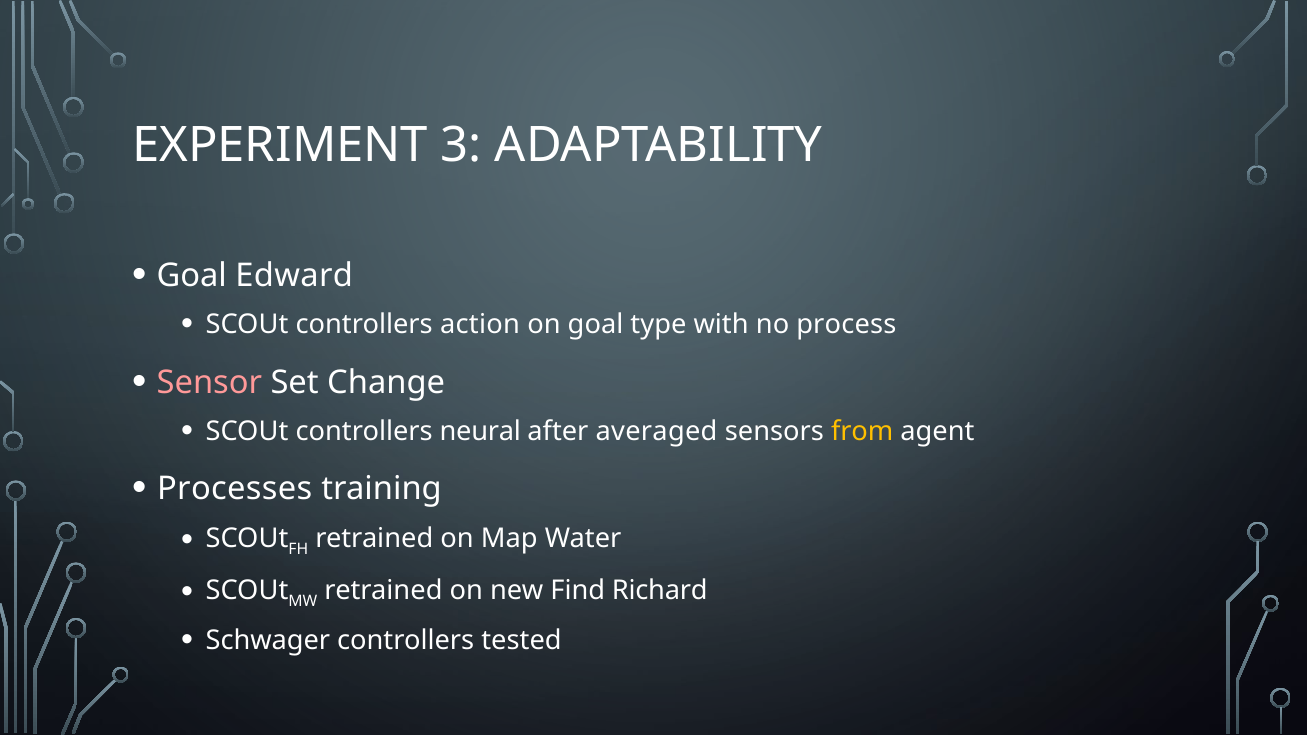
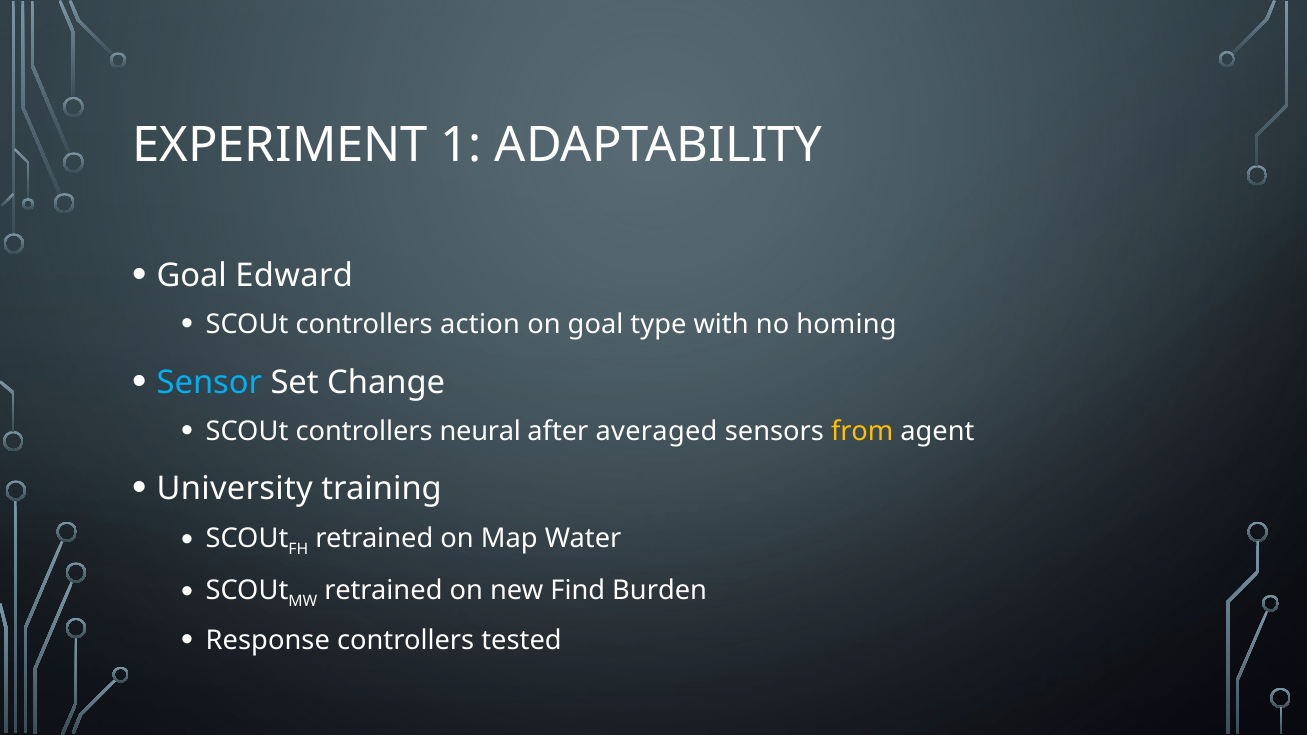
3: 3 -> 1
process: process -> homing
Sensor colour: pink -> light blue
Processes: Processes -> University
Richard: Richard -> Burden
Schwager: Schwager -> Response
